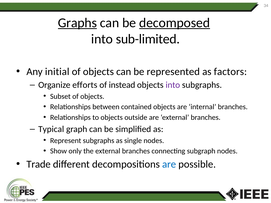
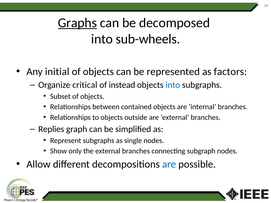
decomposed underline: present -> none
sub-limited: sub-limited -> sub-wheels
efforts: efforts -> critical
into at (173, 85) colour: purple -> blue
Typical: Typical -> Replies
Trade: Trade -> Allow
